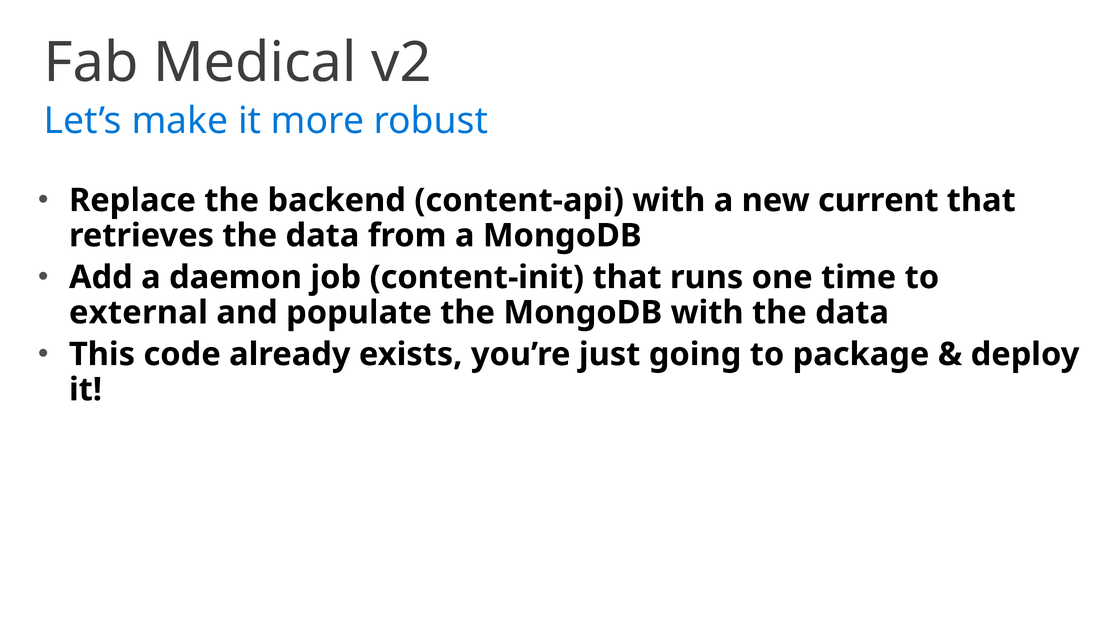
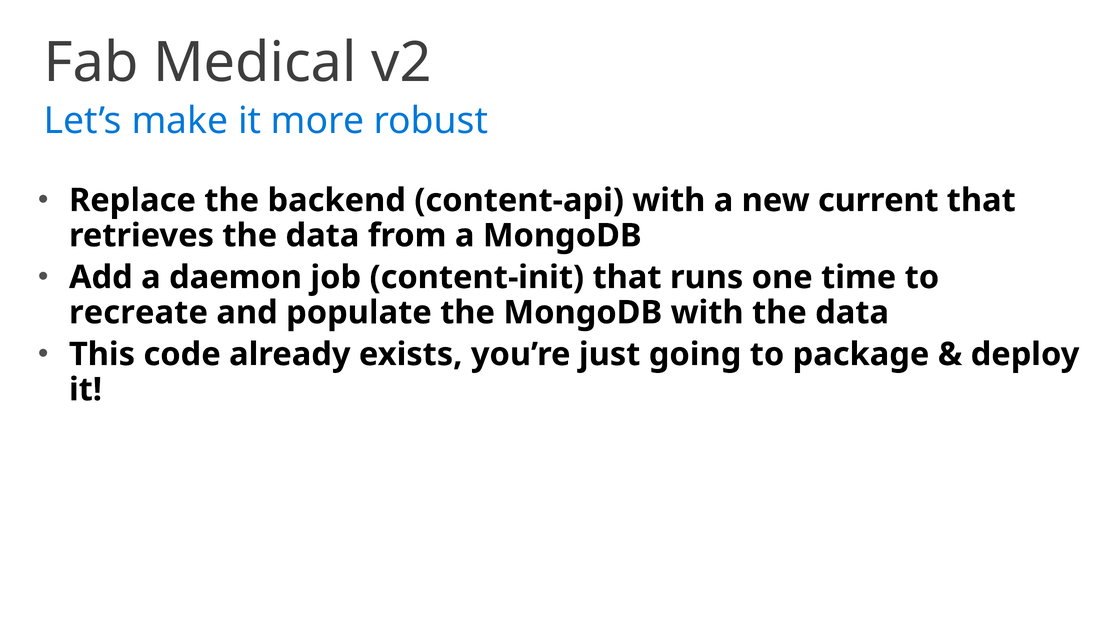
external: external -> recreate
